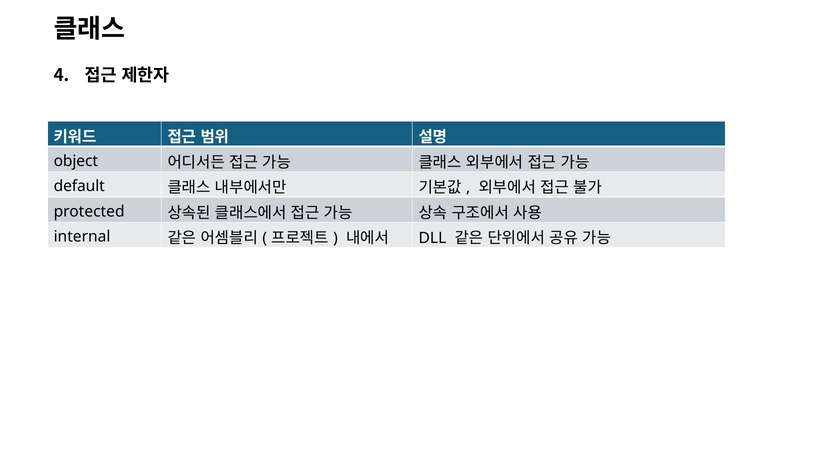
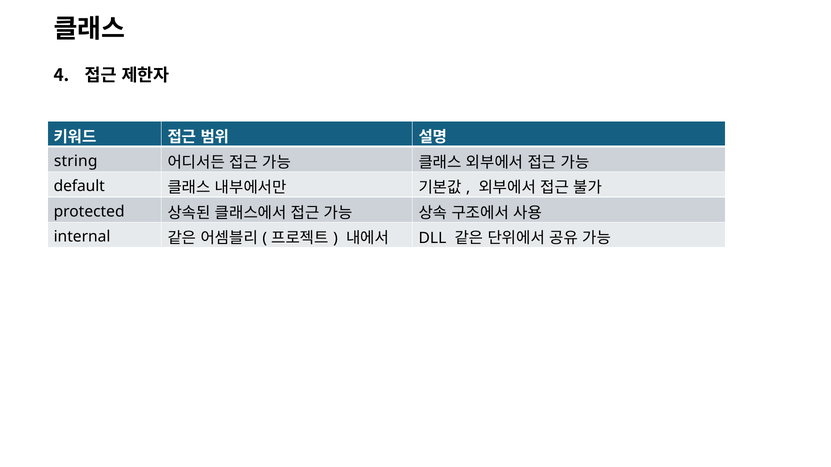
object: object -> string
